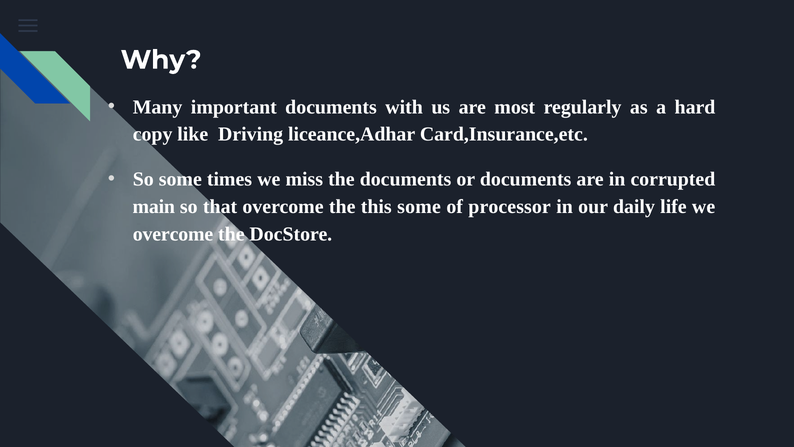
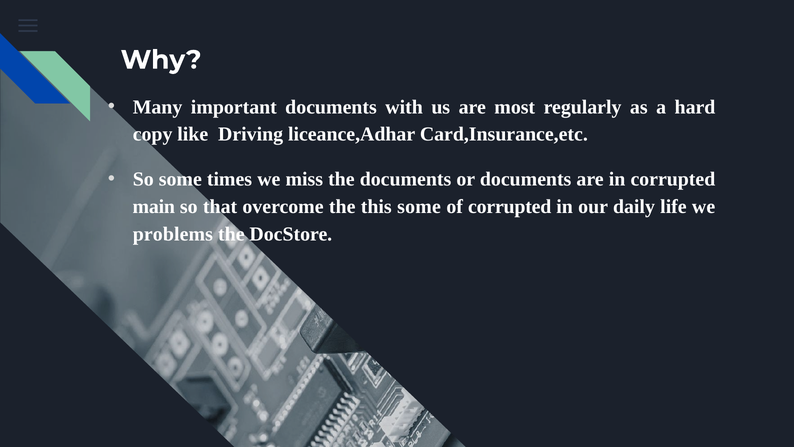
of processor: processor -> corrupted
overcome at (173, 234): overcome -> problems
